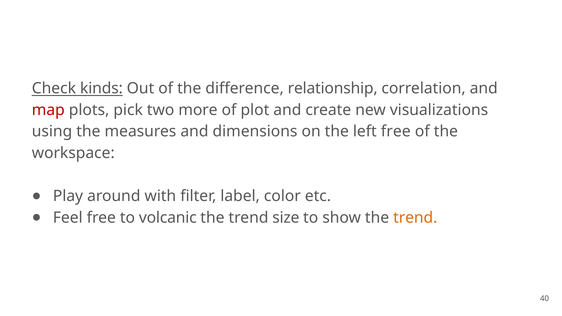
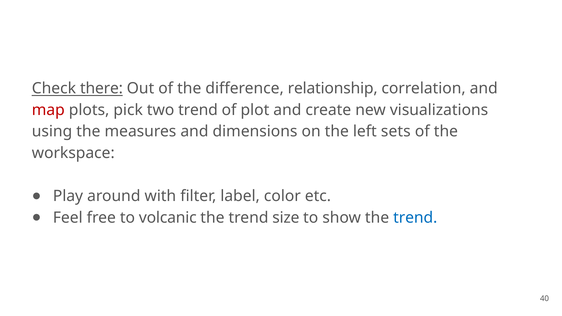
kinds: kinds -> there
two more: more -> trend
left free: free -> sets
trend at (415, 218) colour: orange -> blue
